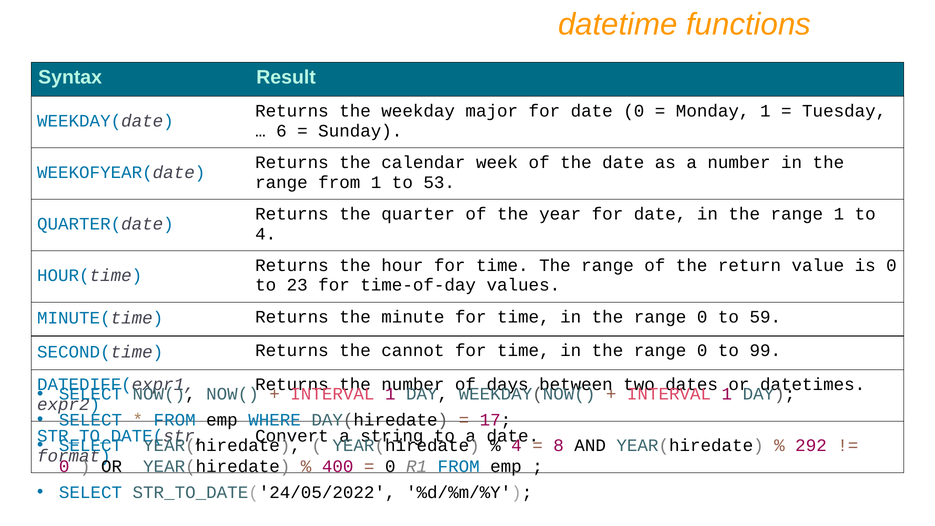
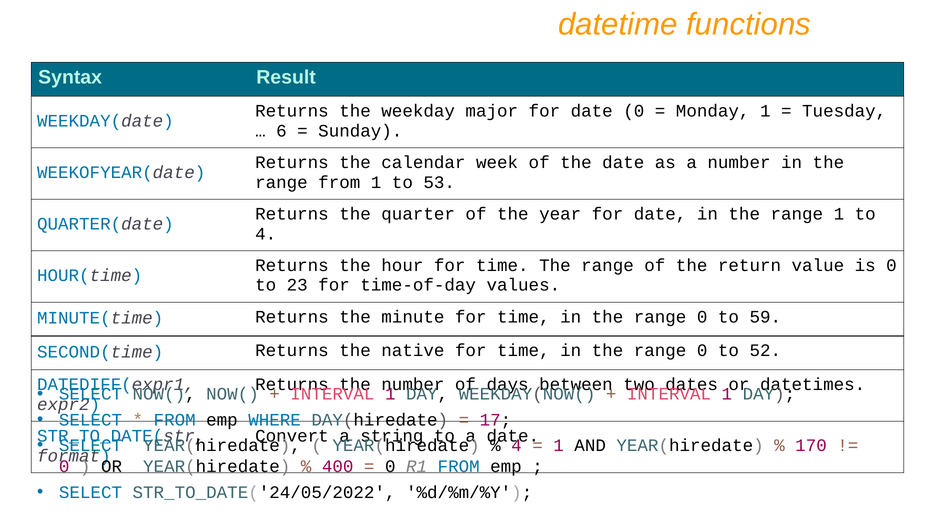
cannot: cannot -> native
99: 99 -> 52
8 at (559, 446): 8 -> 1
292: 292 -> 170
